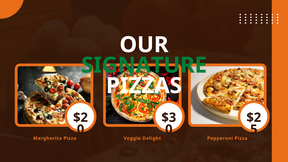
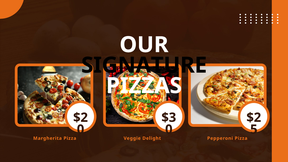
SIGNATURE colour: green -> black
